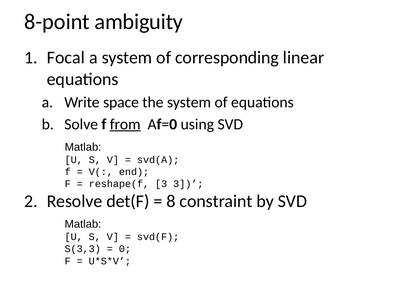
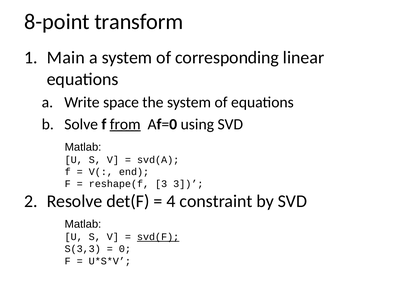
ambiguity: ambiguity -> transform
Focal: Focal -> Main
8: 8 -> 4
svd(F underline: none -> present
